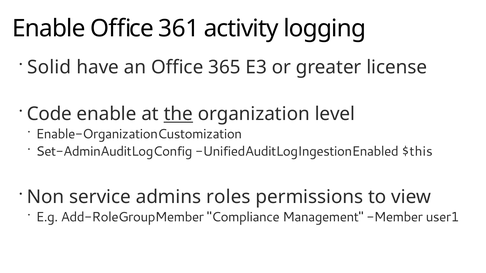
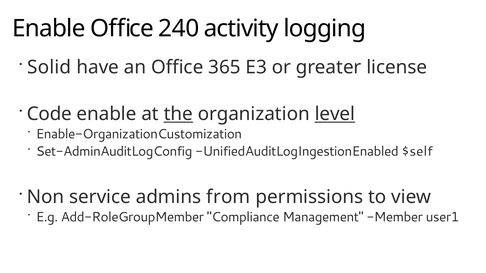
361: 361 -> 240
level underline: none -> present
$this: $this -> $self
roles: roles -> from
